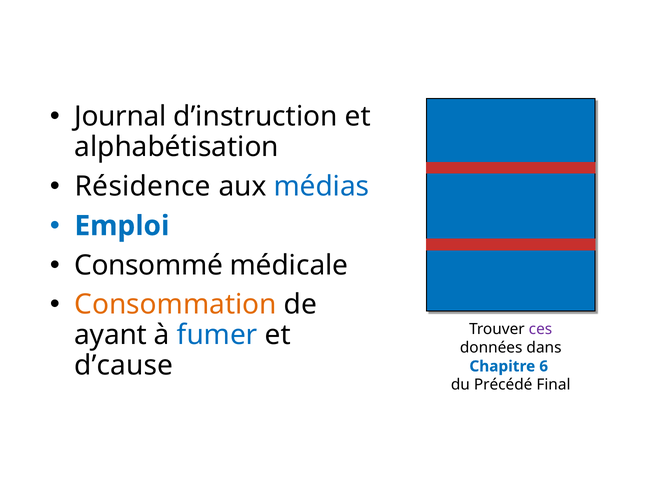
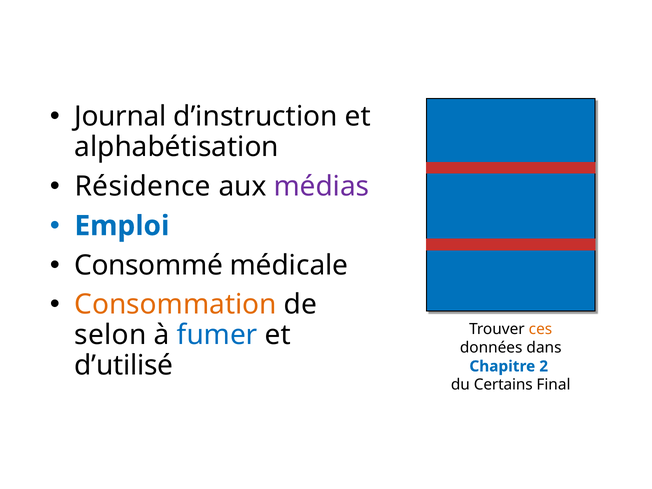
médias colour: blue -> purple
ces colour: purple -> orange
ayant: ayant -> selon
d’cause: d’cause -> d’utilisé
6: 6 -> 2
Précédé: Précédé -> Certains
